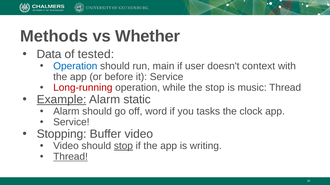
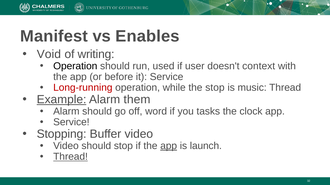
Methods: Methods -> Manifest
Whether: Whether -> Enables
Data: Data -> Void
tested: tested -> writing
Operation at (75, 66) colour: blue -> black
main: main -> used
static: static -> them
stop at (123, 146) underline: present -> none
app at (169, 146) underline: none -> present
writing: writing -> launch
